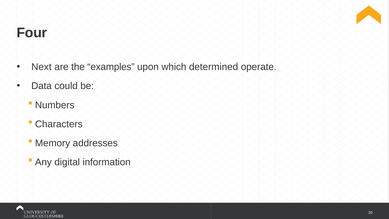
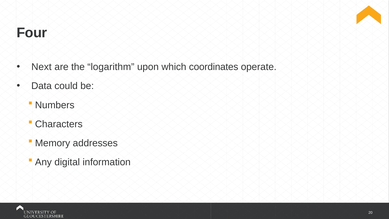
examples: examples -> logarithm
determined: determined -> coordinates
